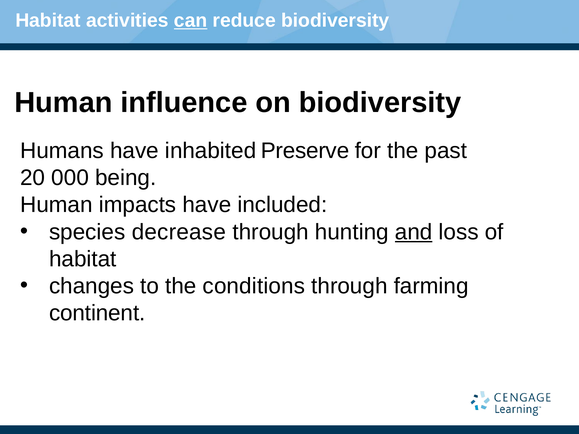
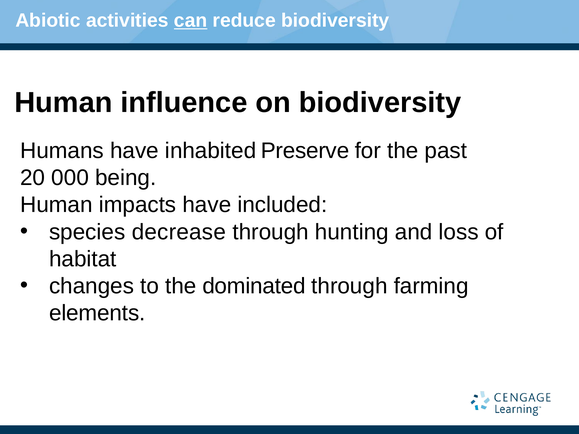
Habitat at (48, 21): Habitat -> Abiotic
and underline: present -> none
conditions: conditions -> dominated
continent: continent -> elements
